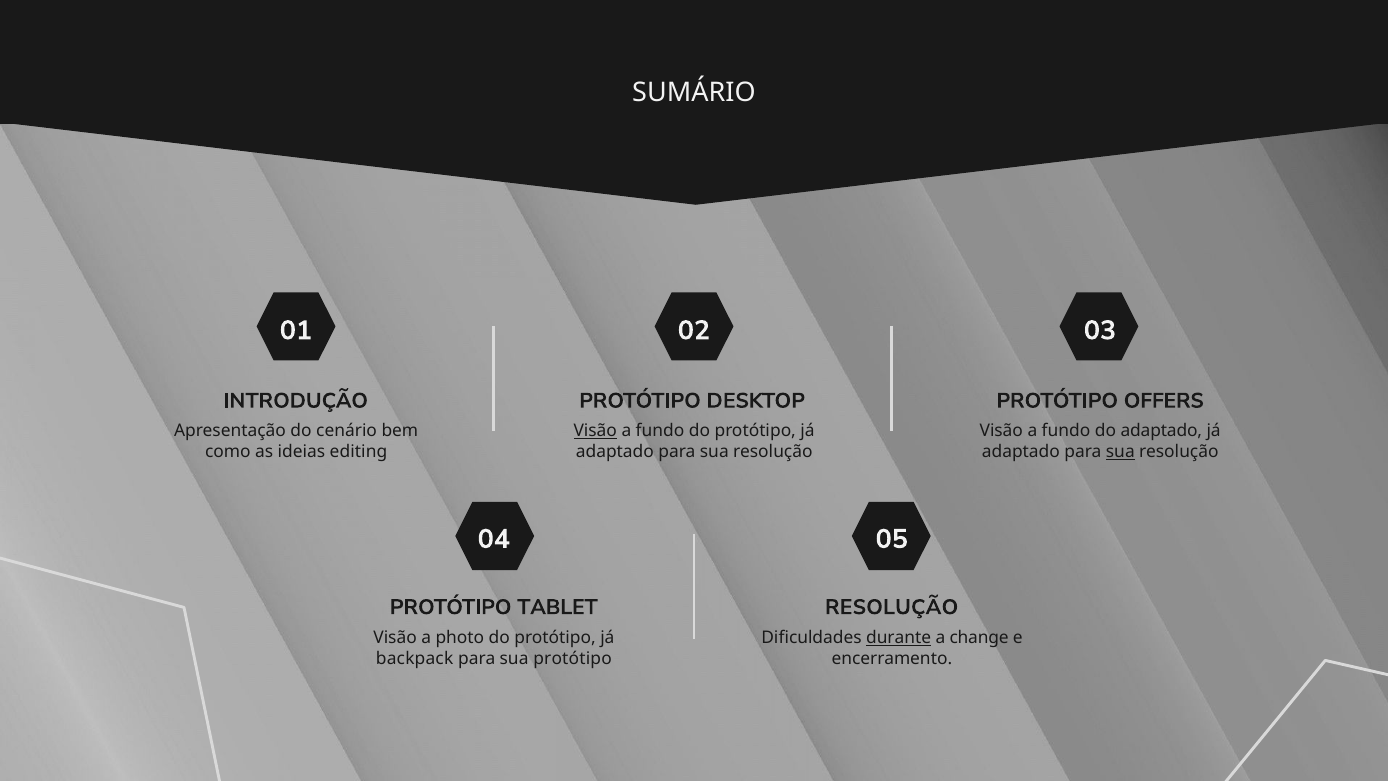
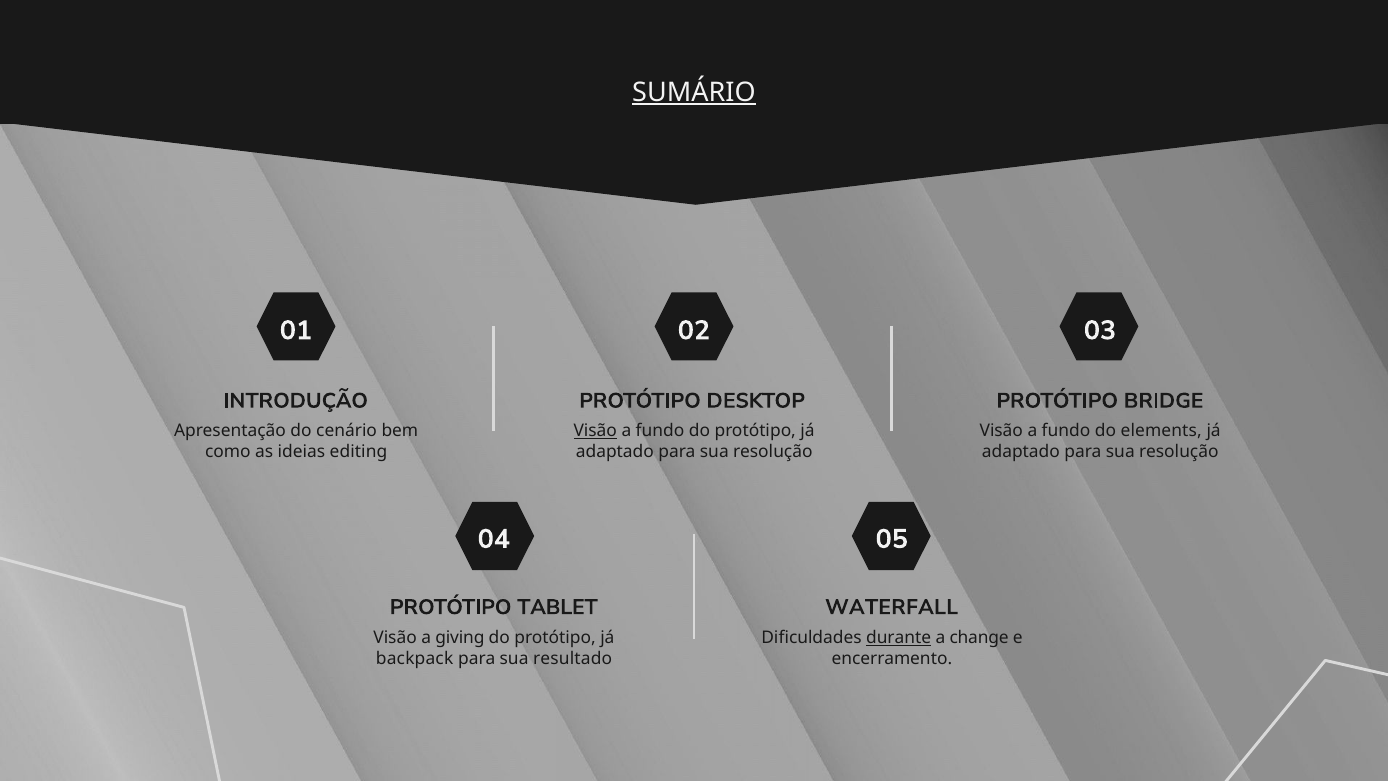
SUMÁRIO underline: none -> present
OFFERS: OFFERS -> BRIDGE
do adaptado: adaptado -> elements
sua at (1120, 452) underline: present -> none
RESOLUÇÃO at (892, 607): RESOLUÇÃO -> WATERFALL
photo: photo -> giving
sua protótipo: protótipo -> resultado
